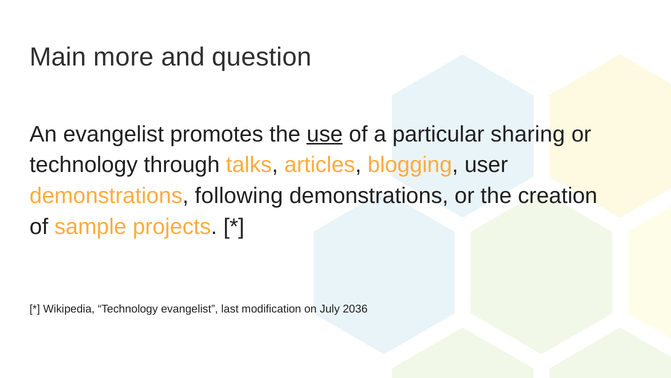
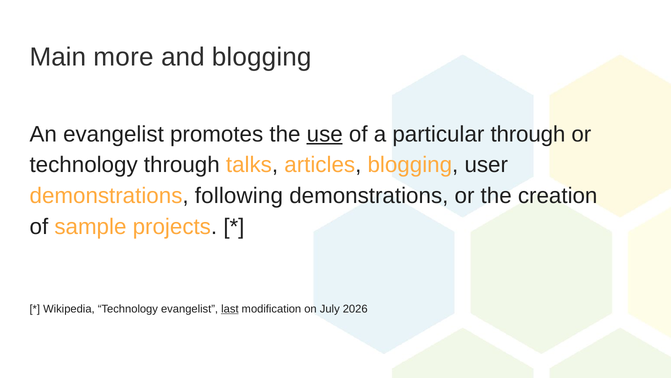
and question: question -> blogging
particular sharing: sharing -> through
last underline: none -> present
2036: 2036 -> 2026
